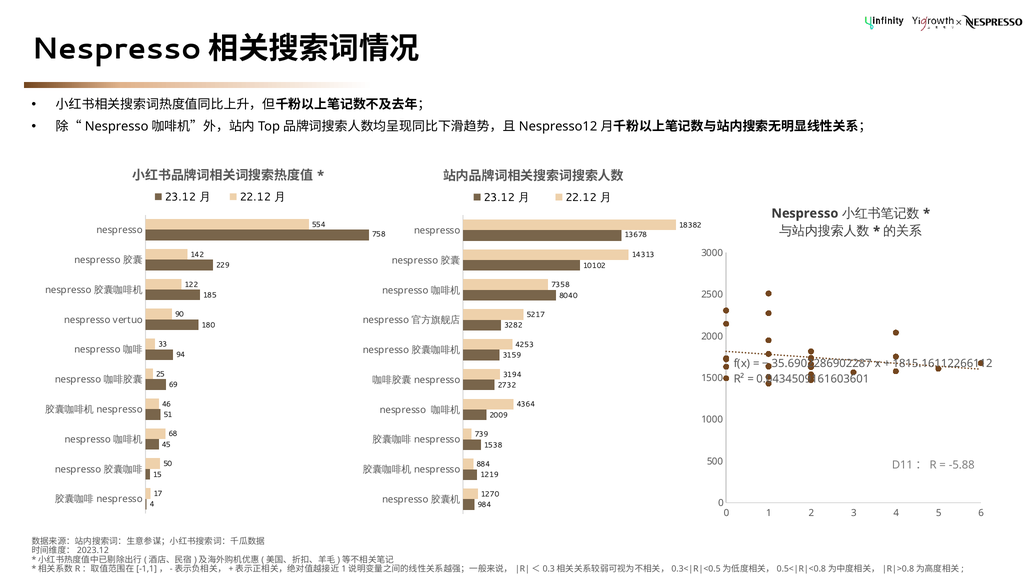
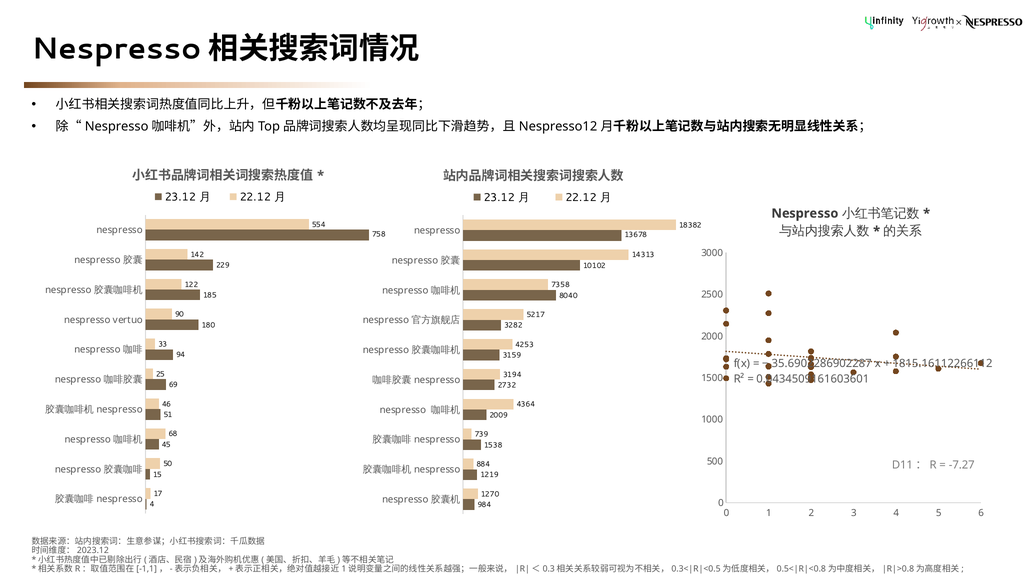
-5.88: -5.88 -> -7.27
